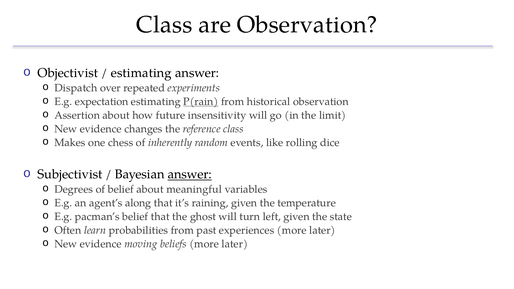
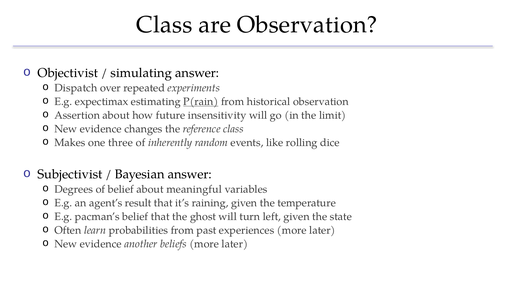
estimating at (141, 73): estimating -> simulating
expectation: expectation -> expectimax
chess: chess -> three
answer at (190, 174) underline: present -> none
along: along -> result
moving: moving -> another
